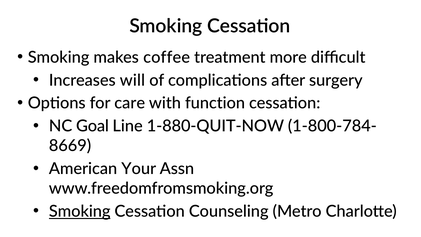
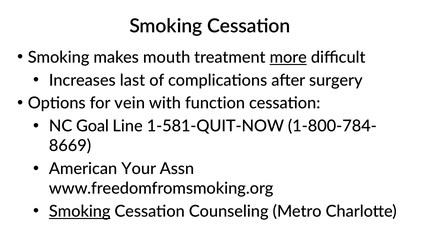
coffee: coffee -> mouth
more underline: none -> present
will: will -> last
care: care -> vein
1-880-QUIT-NOW: 1-880-QUIT-NOW -> 1-581-QUIT-NOW
